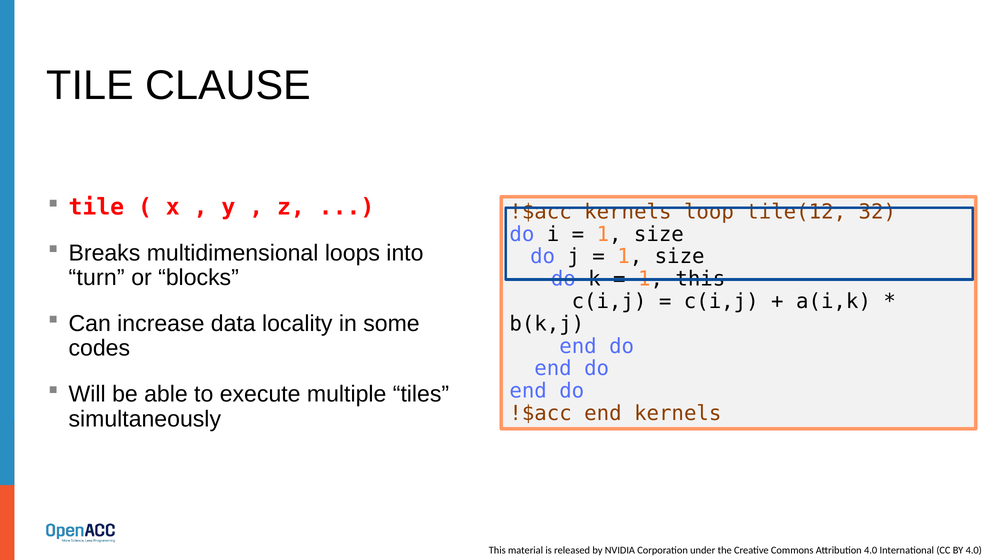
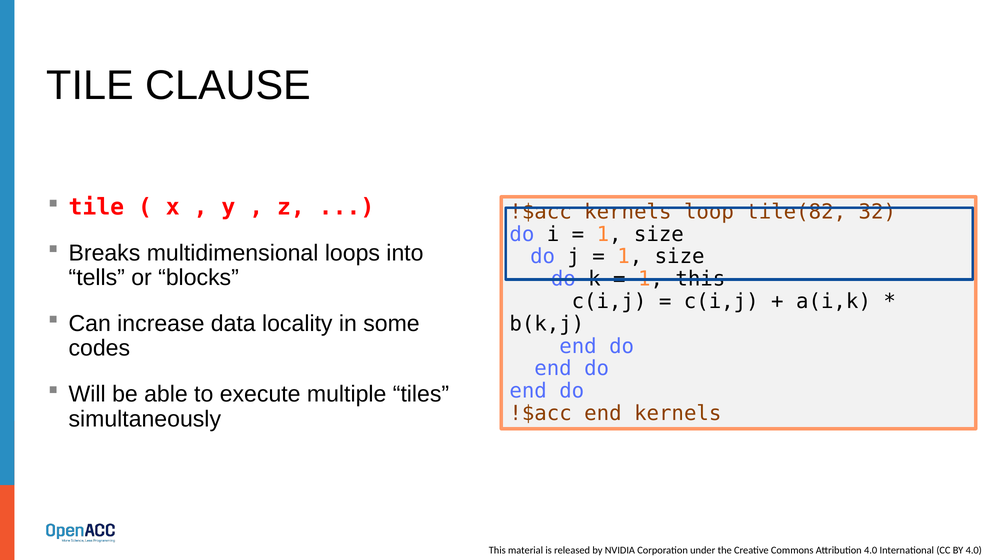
tile(12: tile(12 -> tile(82
turn: turn -> tells
